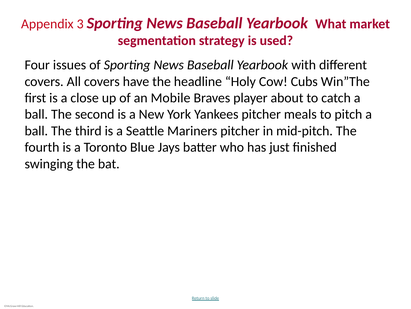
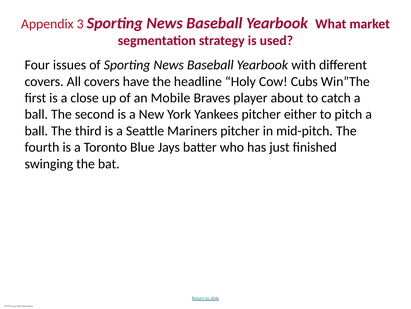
meals: meals -> either
